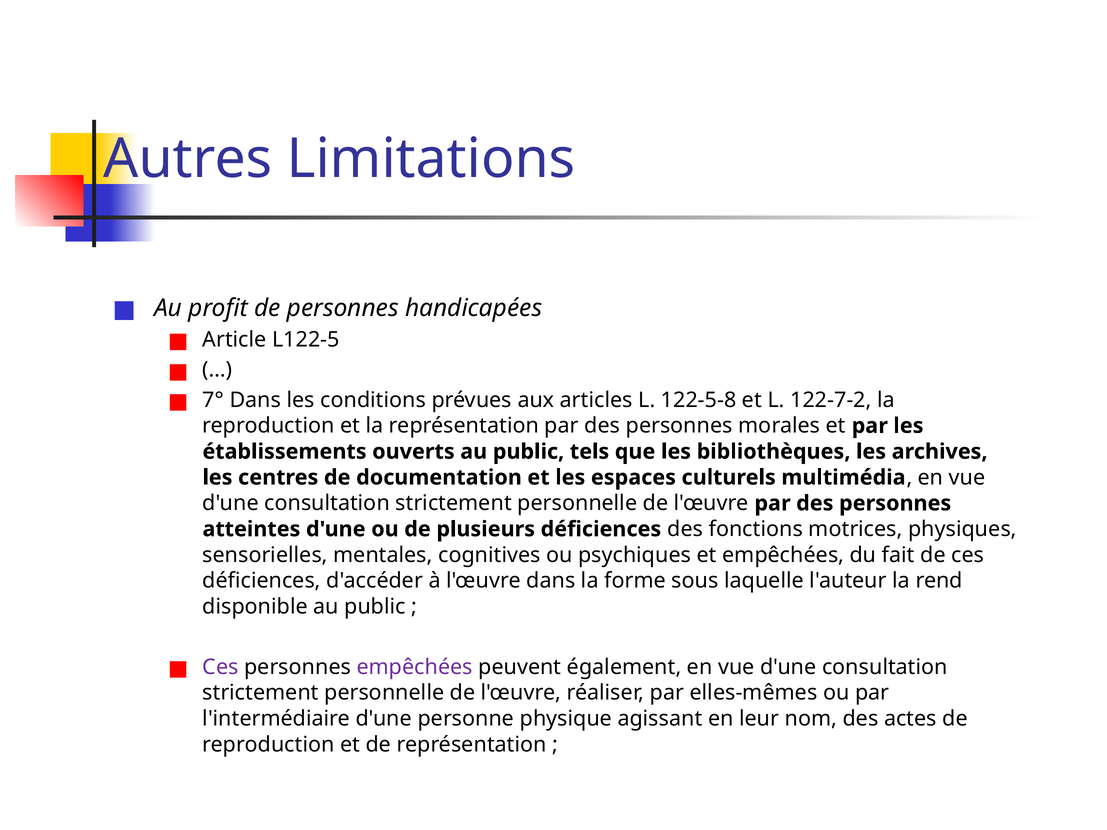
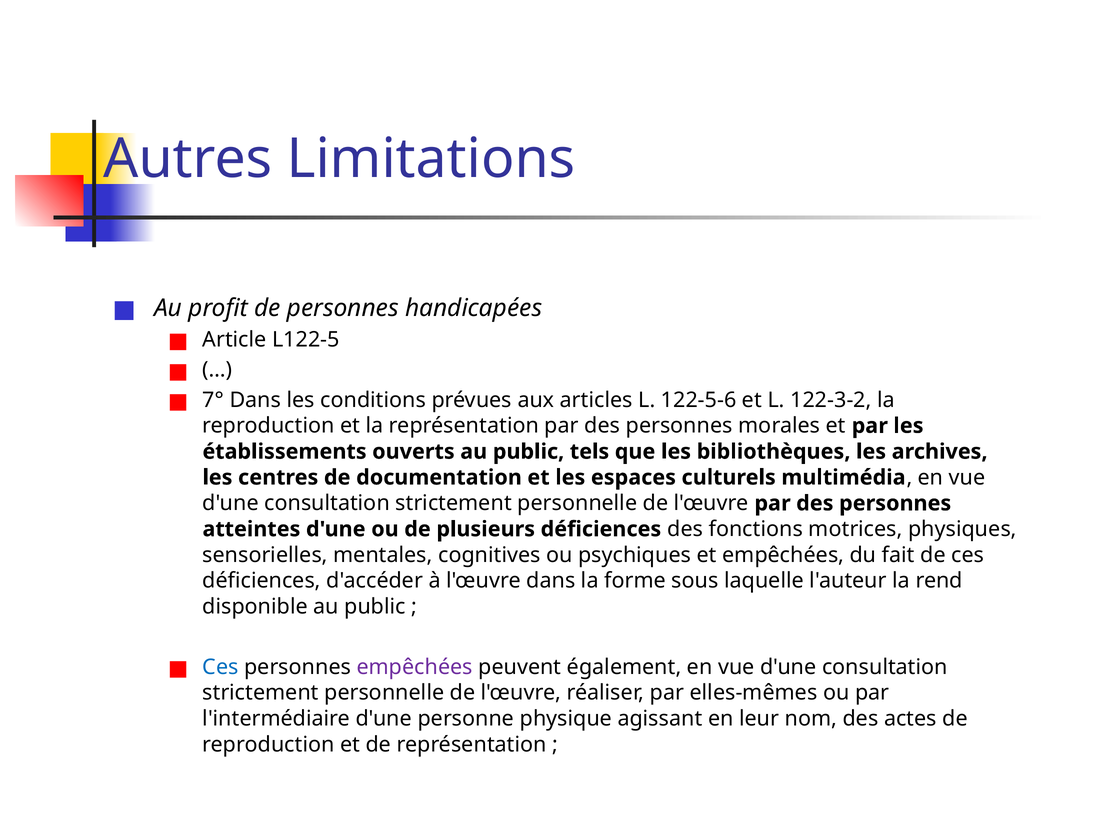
122-5-8: 122-5-8 -> 122-5-6
122-7-2: 122-7-2 -> 122-3-2
Ces at (220, 667) colour: purple -> blue
